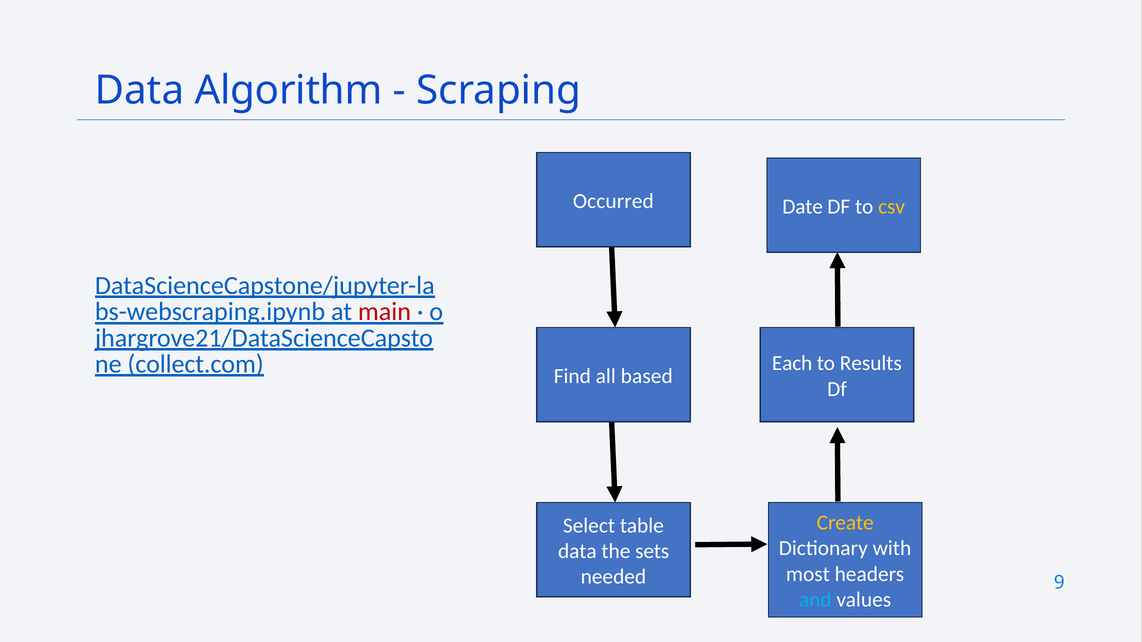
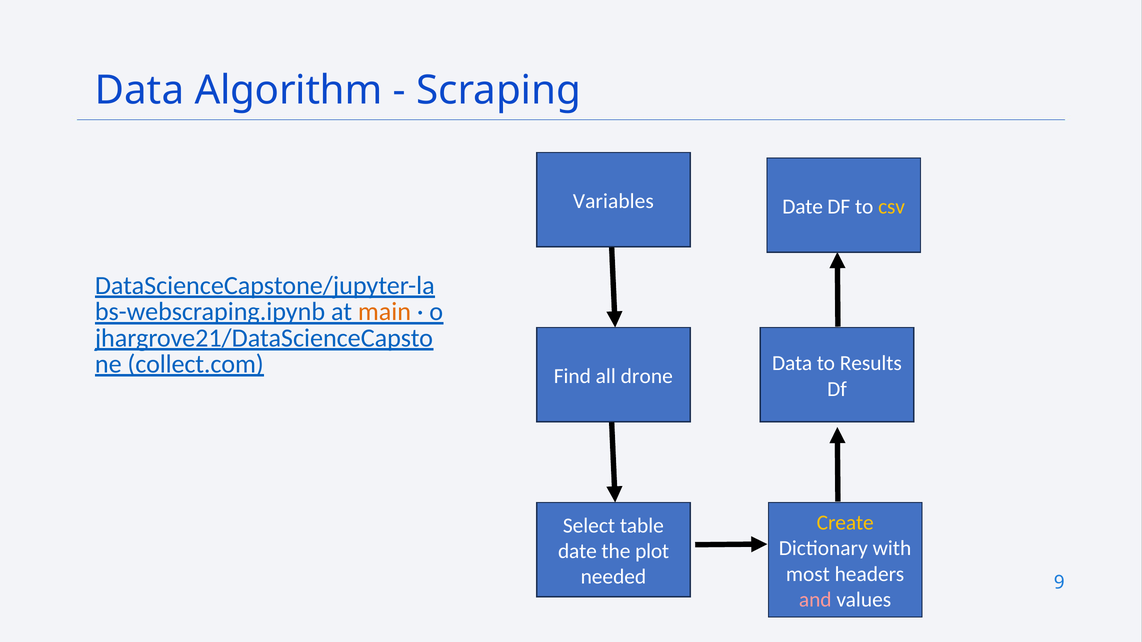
Occurred: Occurred -> Variables
main colour: red -> orange
Each at (792, 364): Each -> Data
based: based -> drone
data at (577, 551): data -> date
sets: sets -> plot
and colour: light blue -> pink
